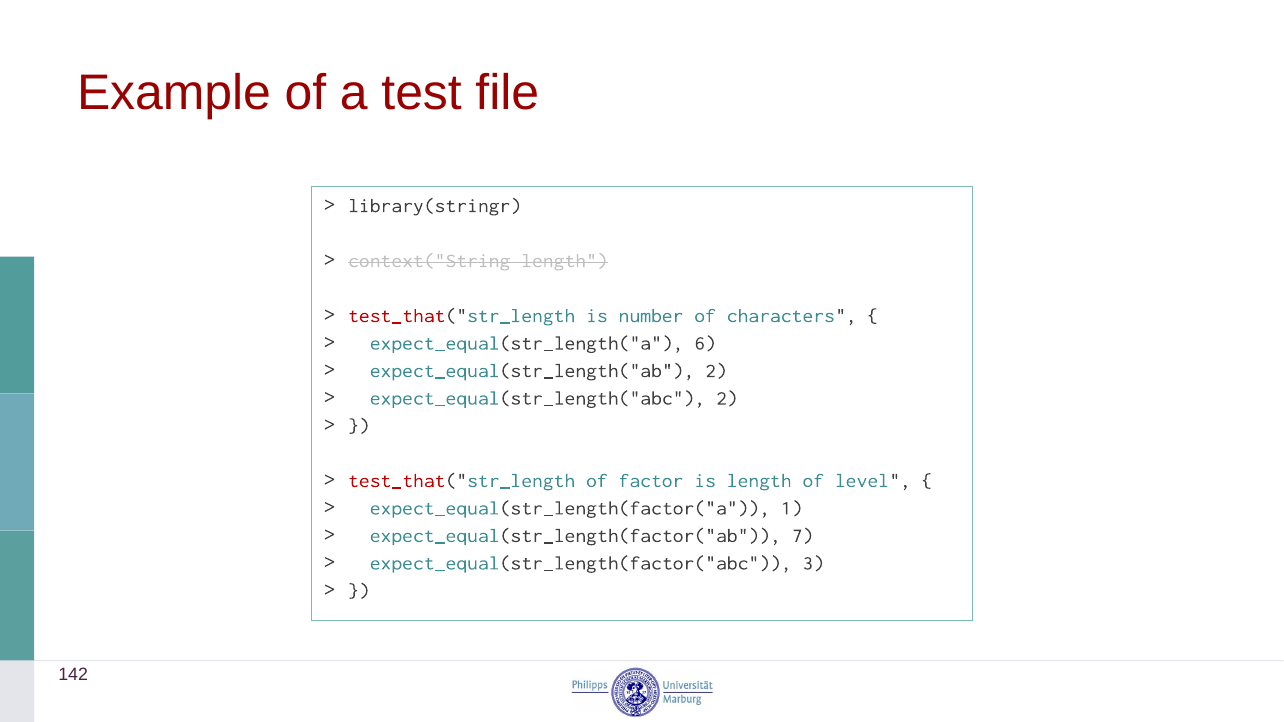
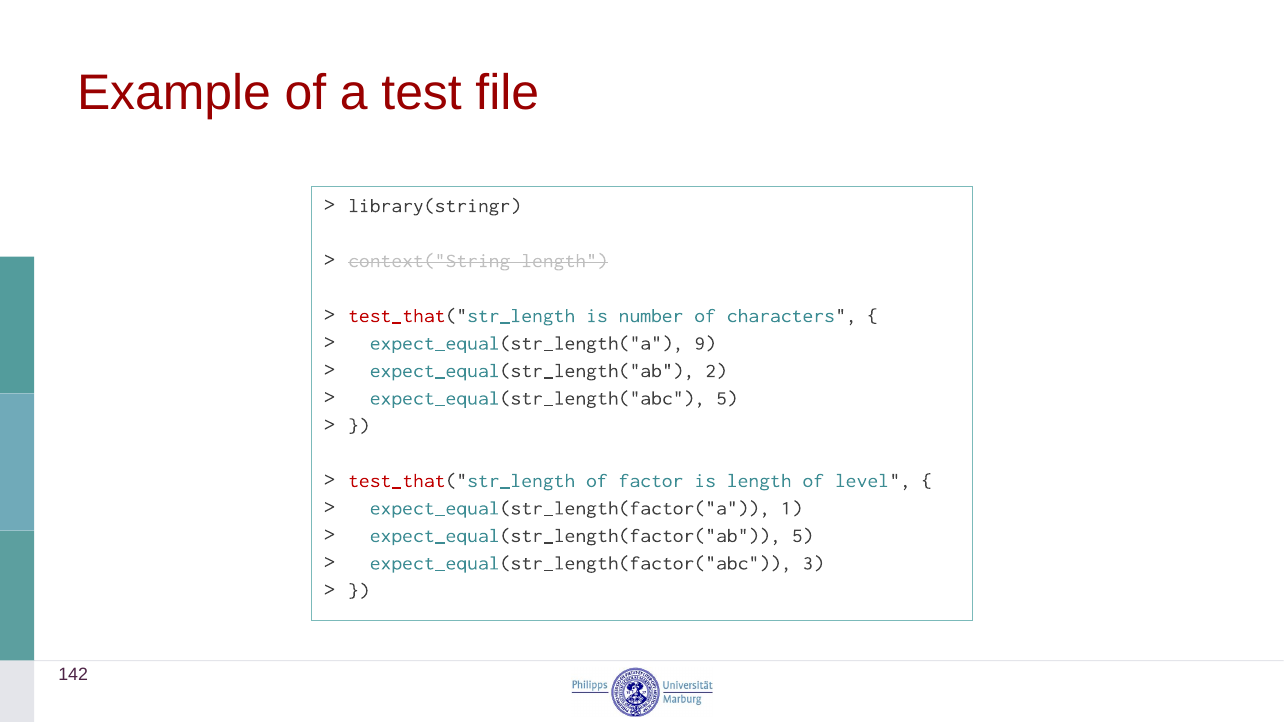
6: 6 -> 9
expect_equal(str_length("abc 2: 2 -> 5
expect_equal(str_length(factor("ab 7: 7 -> 5
